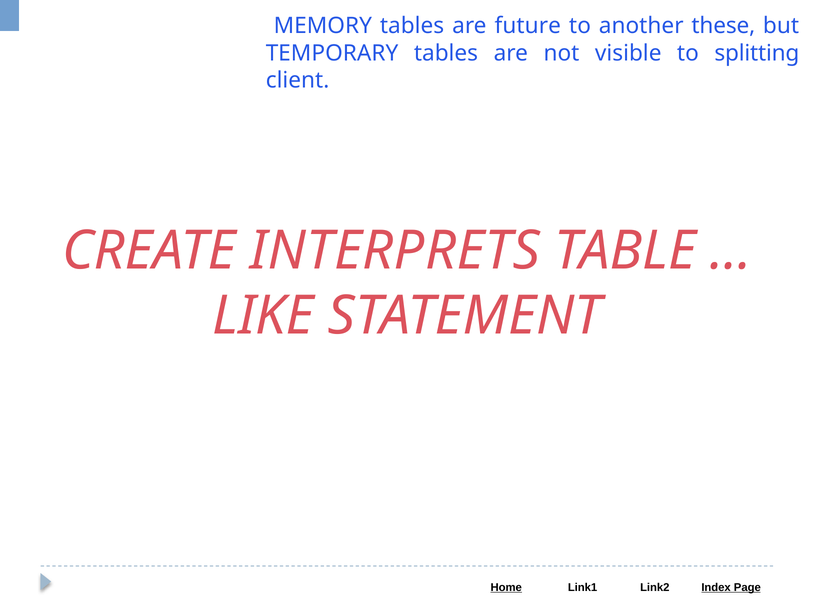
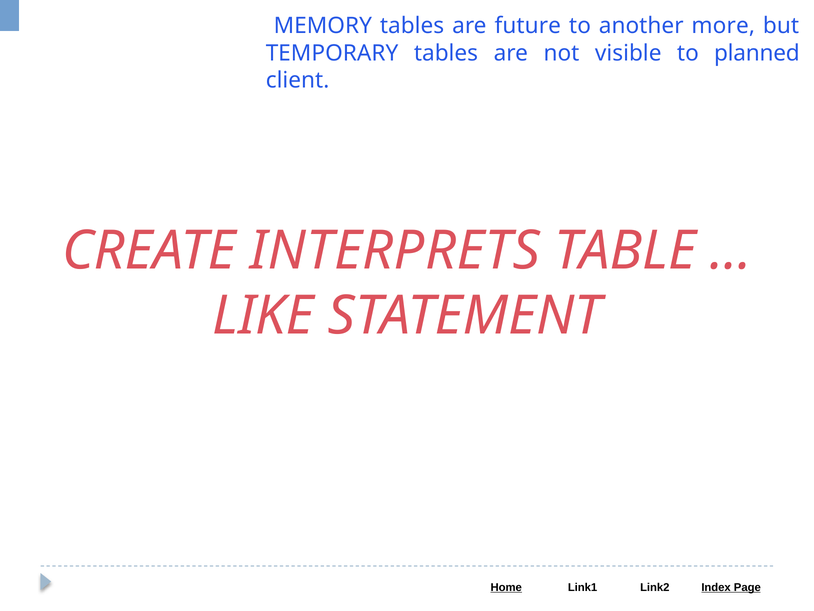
these: these -> more
splitting: splitting -> planned
